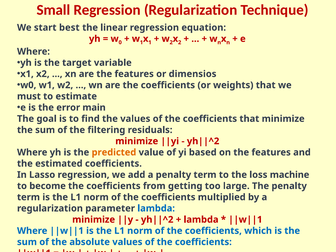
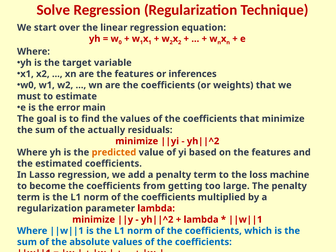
Small: Small -> Solve
best: best -> over
dimensios: dimensios -> inferences
filtering: filtering -> actually
lambda at (156, 208) colour: blue -> red
